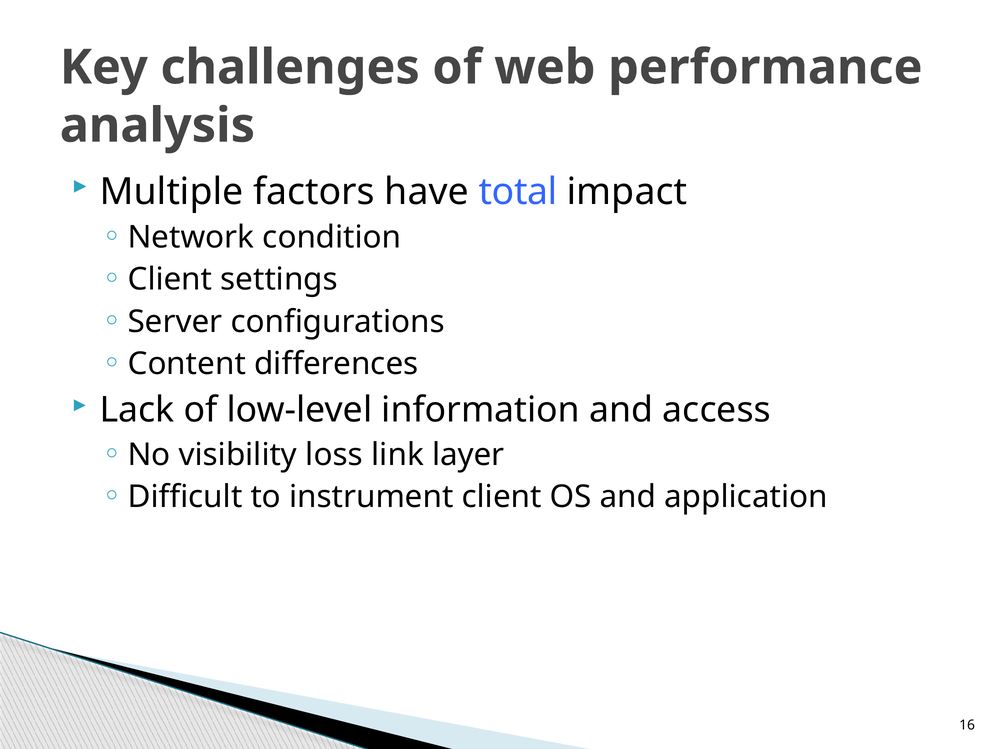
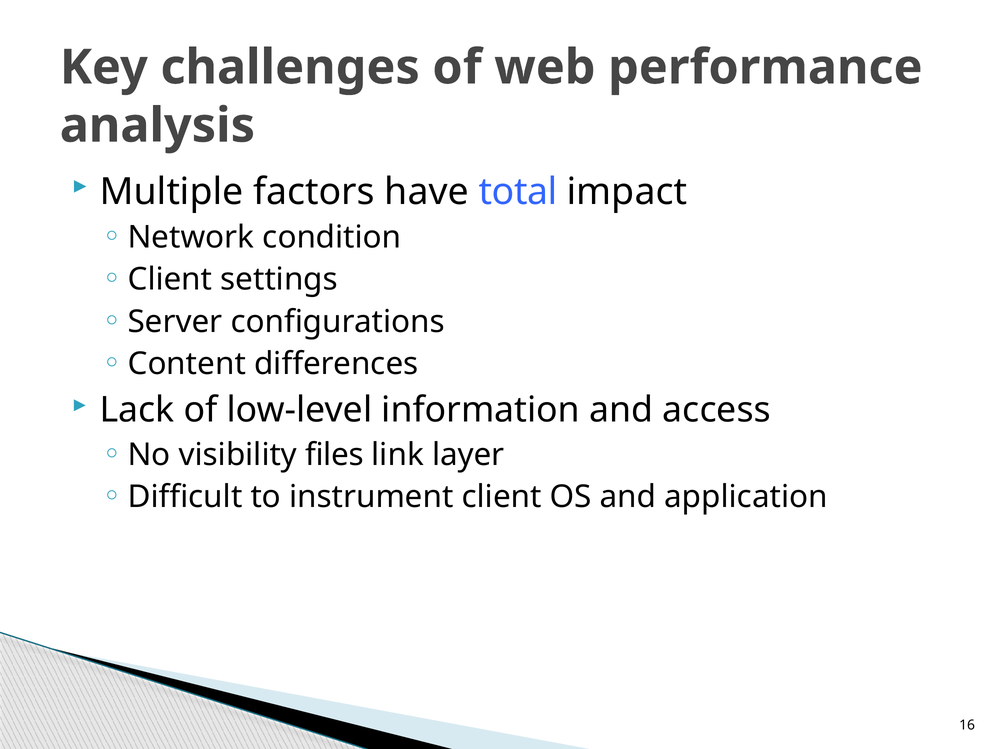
loss: loss -> files
